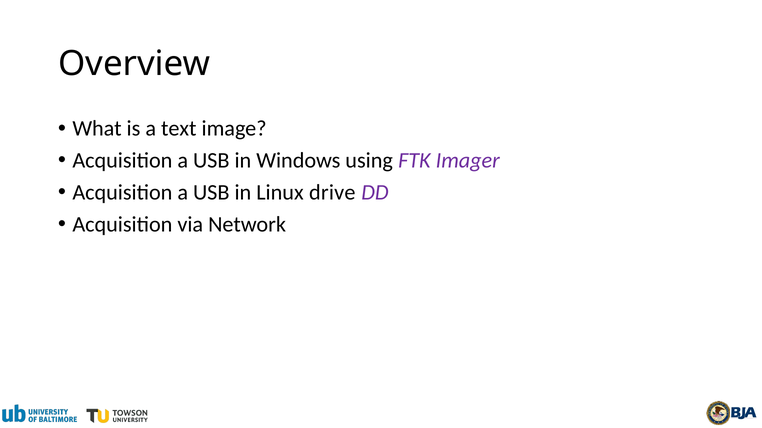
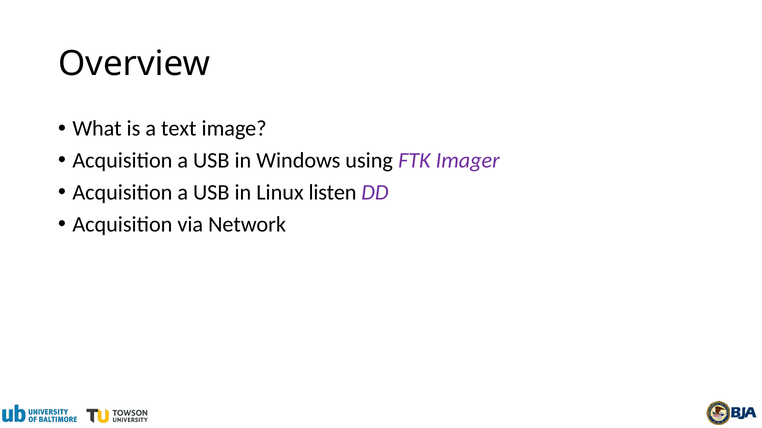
drive: drive -> listen
